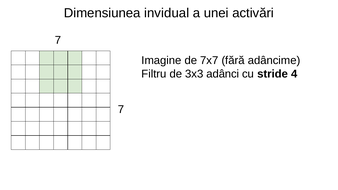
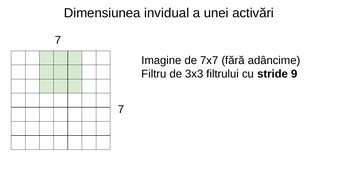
adânci: adânci -> filtrului
4: 4 -> 9
